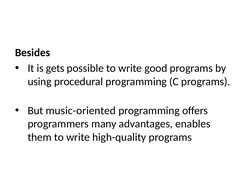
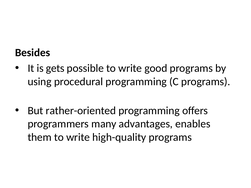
music-oriented: music-oriented -> rather-oriented
